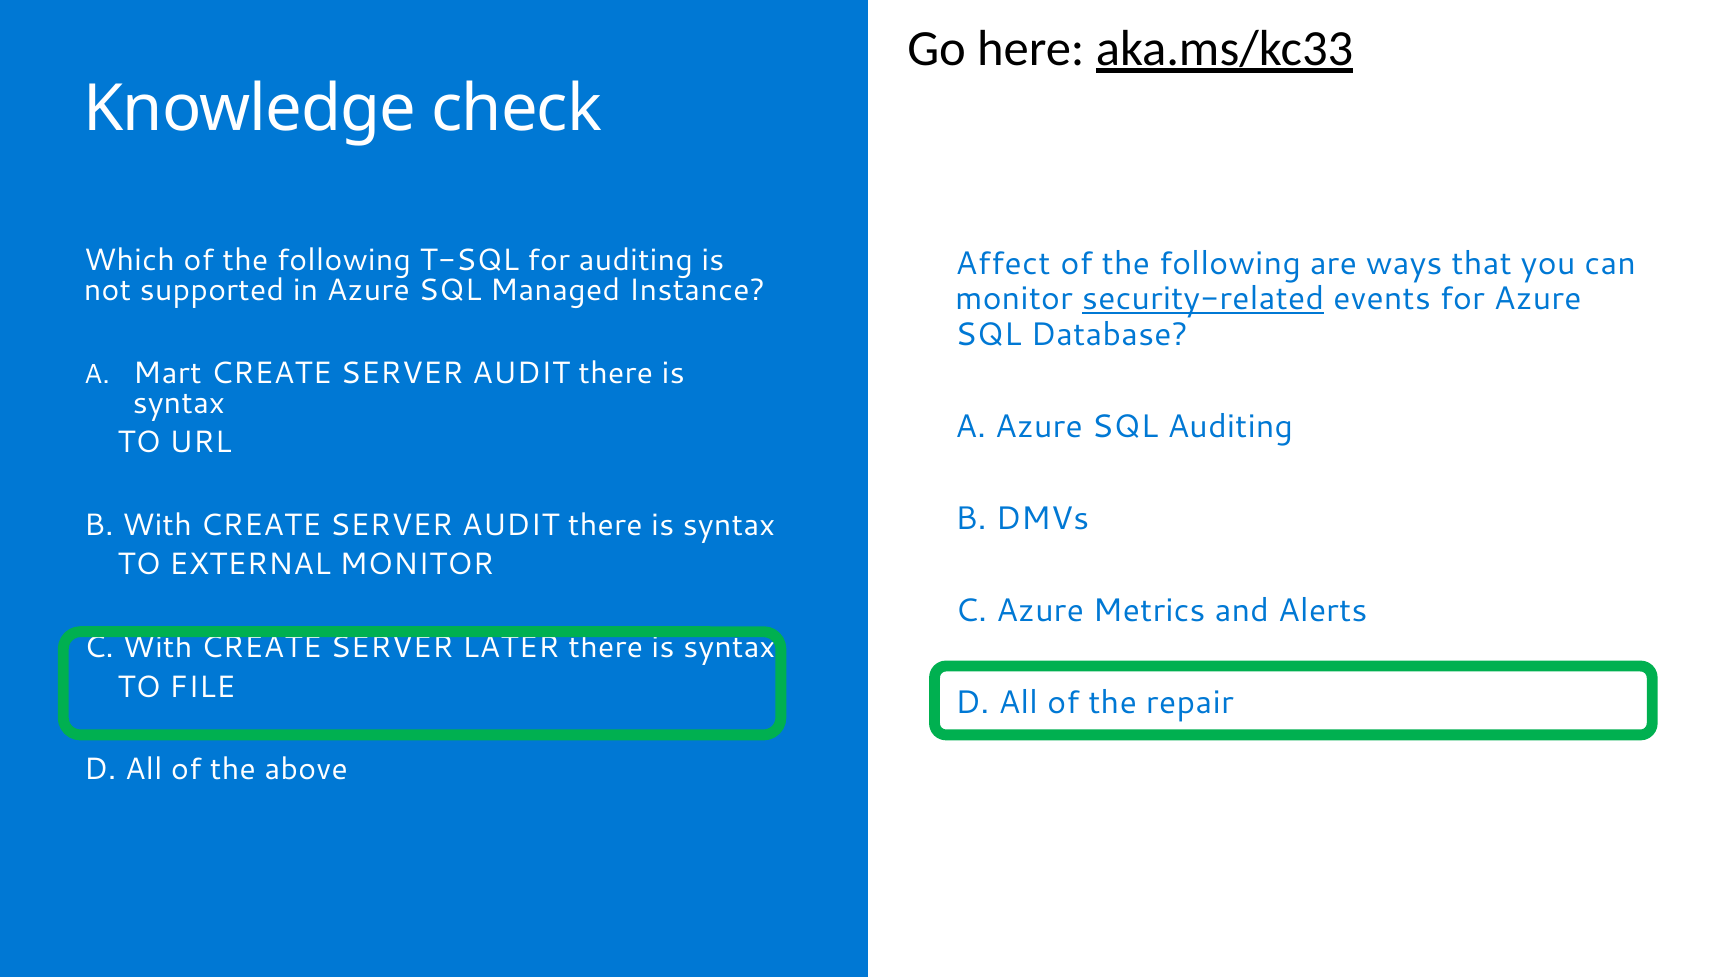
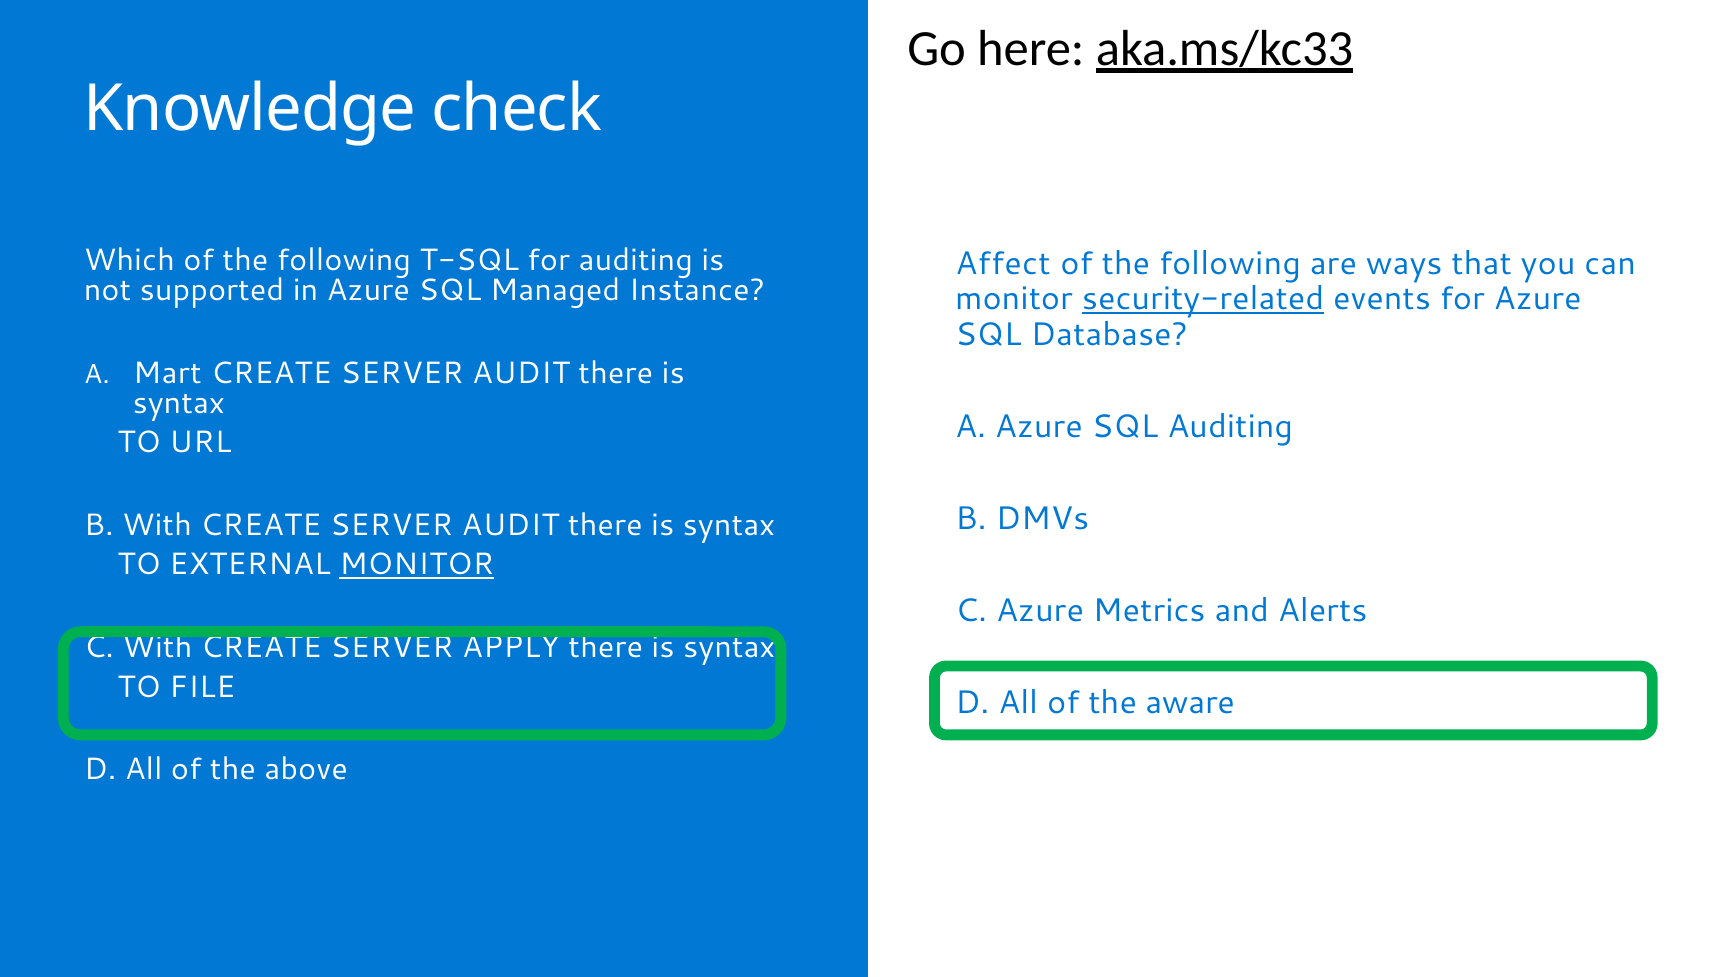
MONITOR at (417, 564) underline: none -> present
LATER: LATER -> APPLY
repair: repair -> aware
